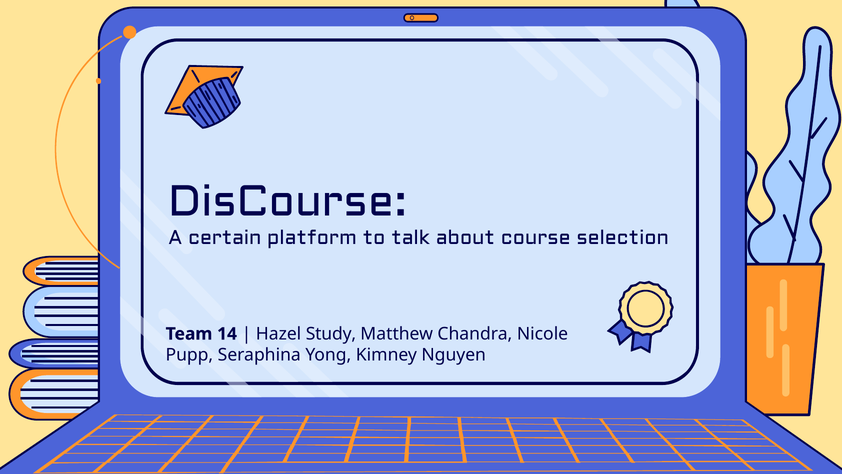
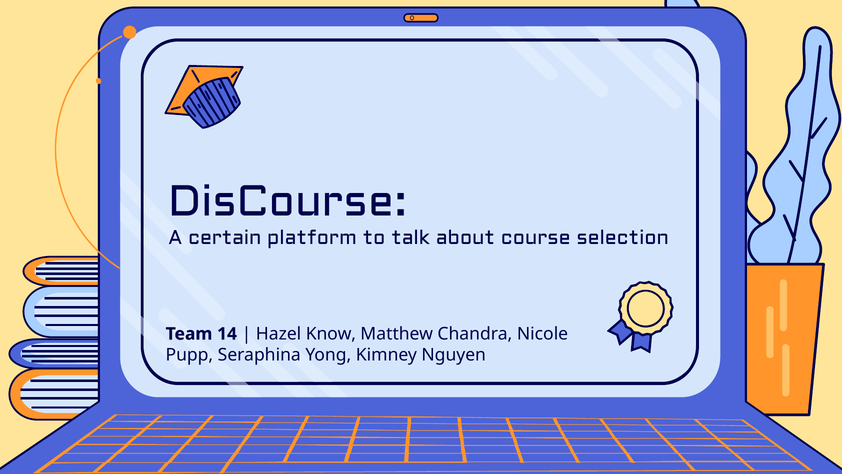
Study: Study -> Know
